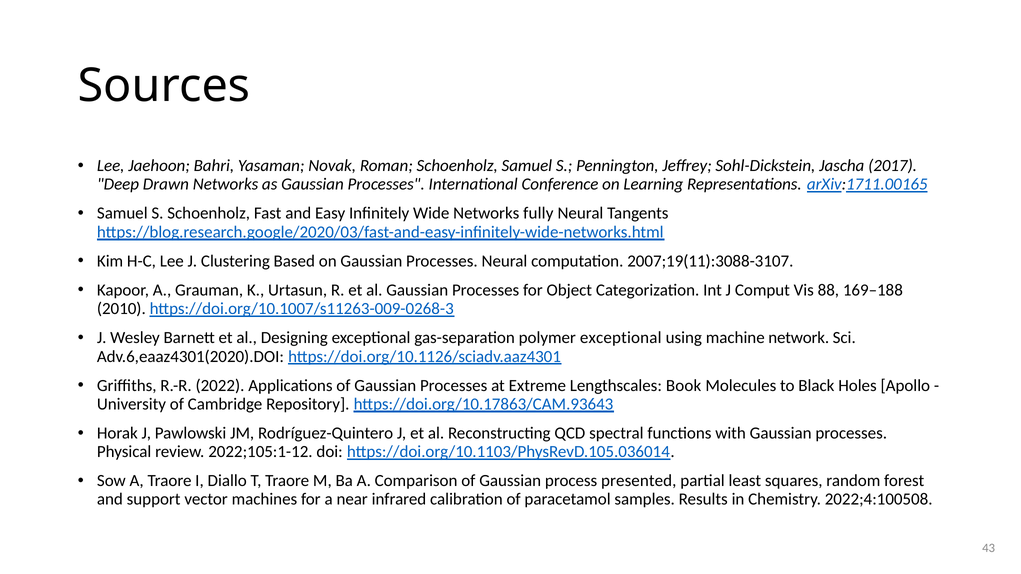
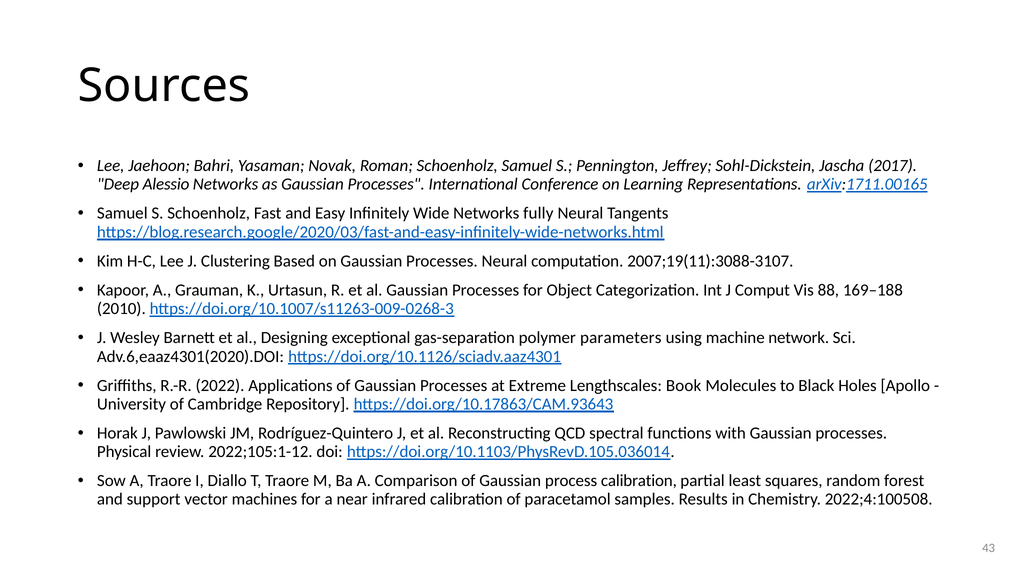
Drawn: Drawn -> Alessio
polymer exceptional: exceptional -> parameters
process presented: presented -> calibration
